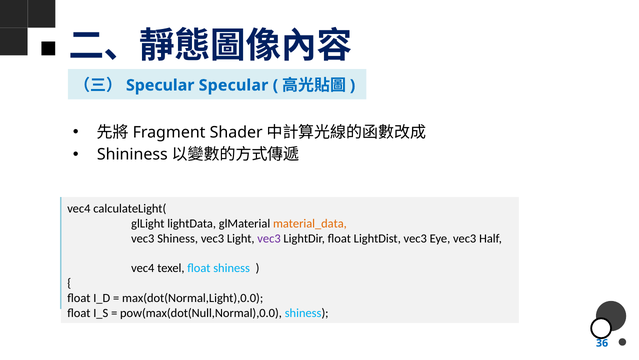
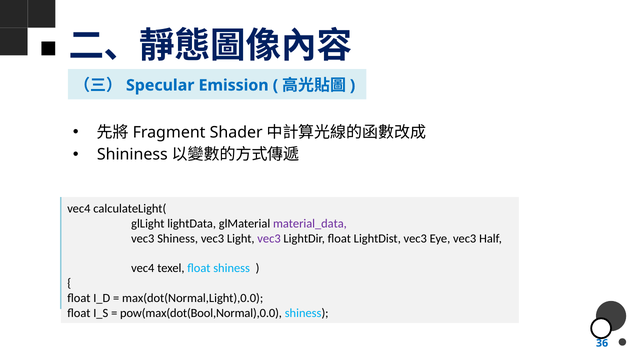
Specular at (233, 85): Specular -> Emission
material_data colour: orange -> purple
pow(max(dot(Null,Normal),0.0: pow(max(dot(Null,Normal),0.0 -> pow(max(dot(Bool,Normal),0.0
